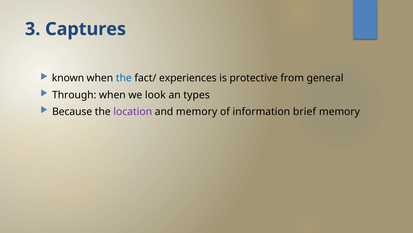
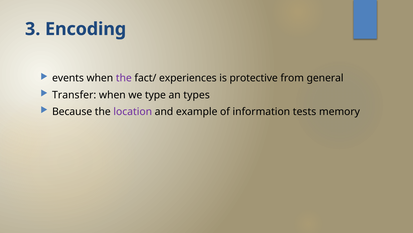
Captures: Captures -> Encoding
known: known -> events
the at (124, 78) colour: blue -> purple
Through: Through -> Transfer
look: look -> type
and memory: memory -> example
brief: brief -> tests
